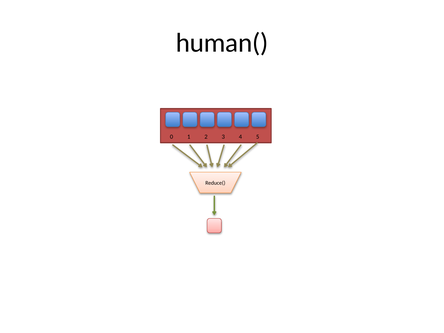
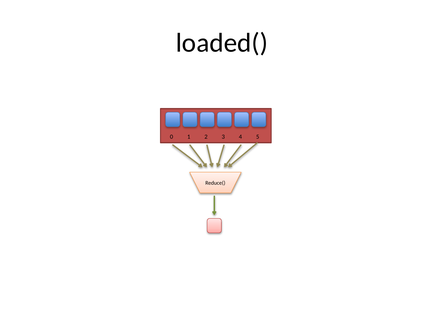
human(: human( -> loaded(
